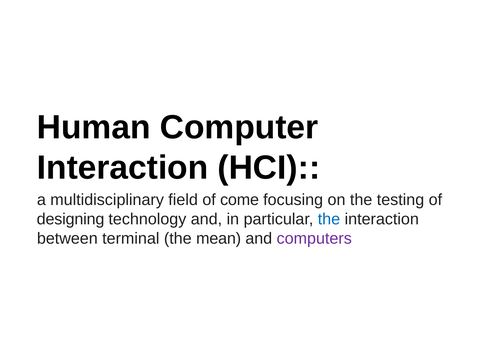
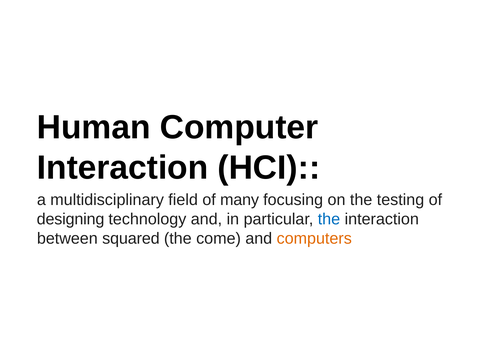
come: come -> many
terminal: terminal -> squared
mean: mean -> come
computers colour: purple -> orange
